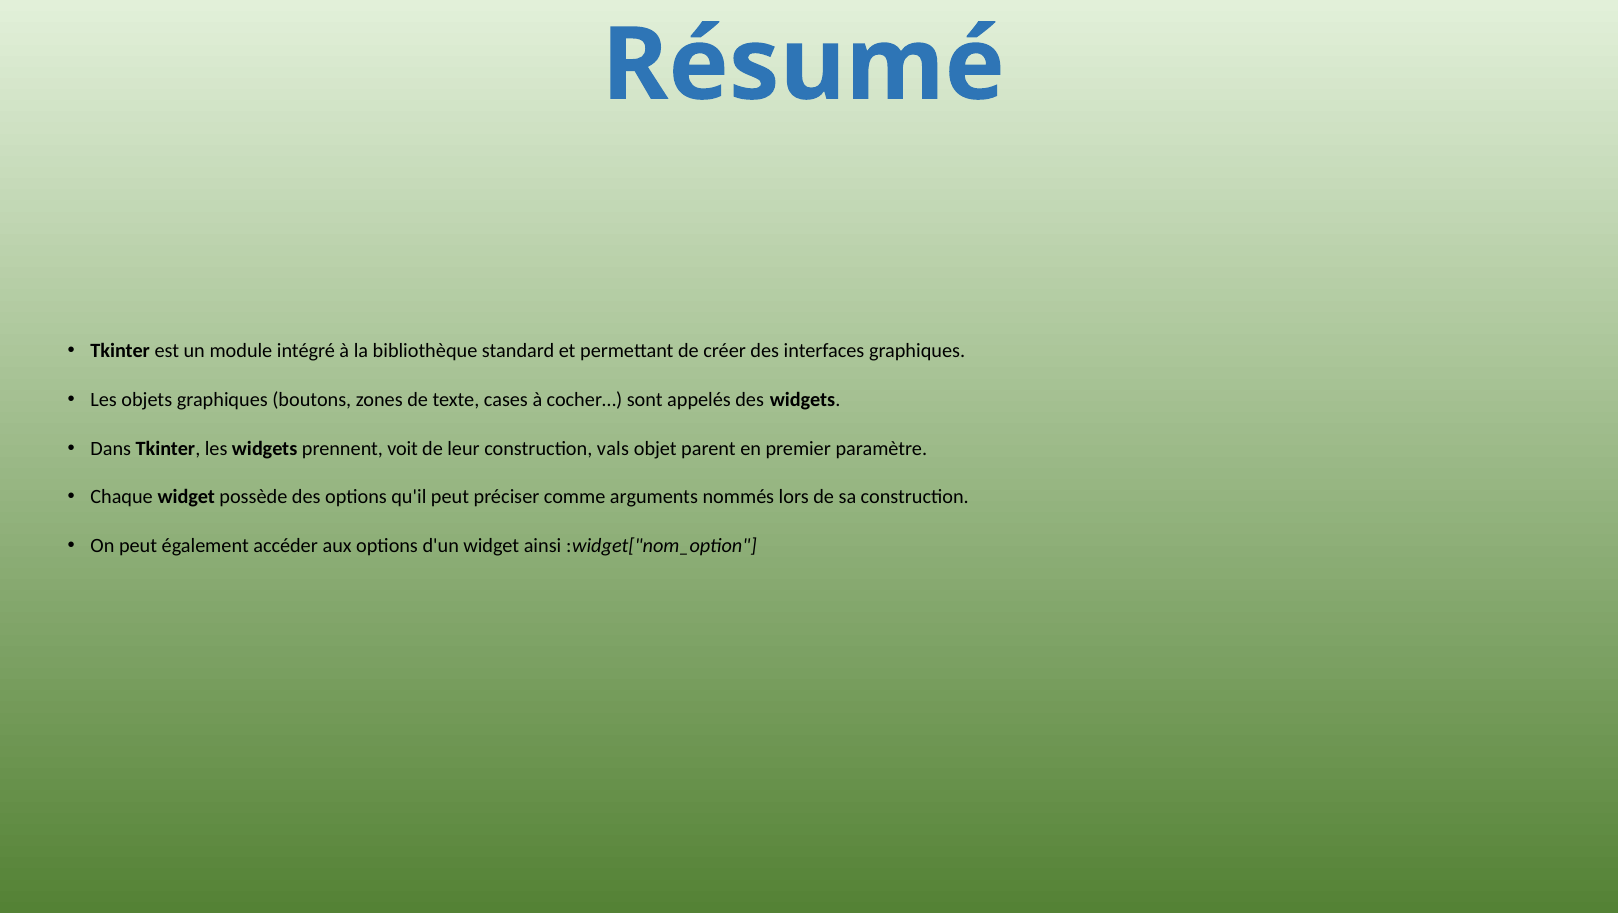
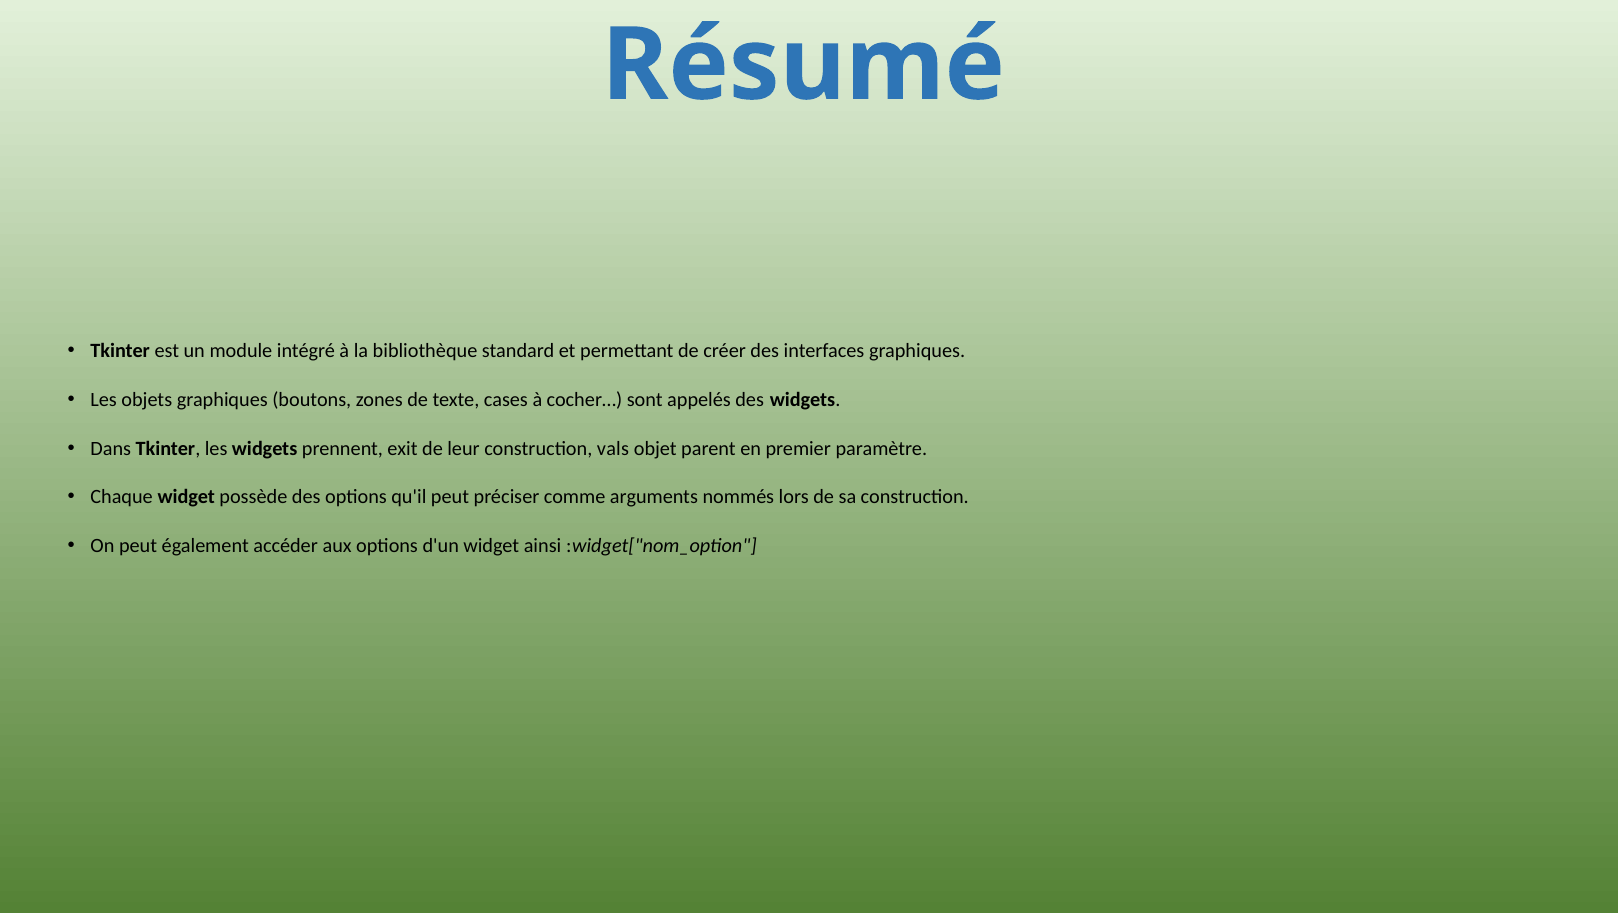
voit: voit -> exit
